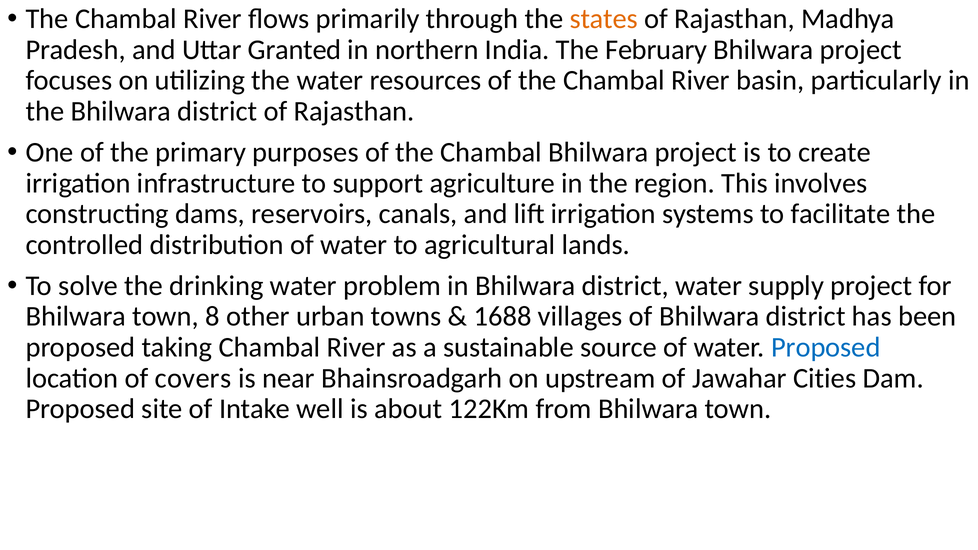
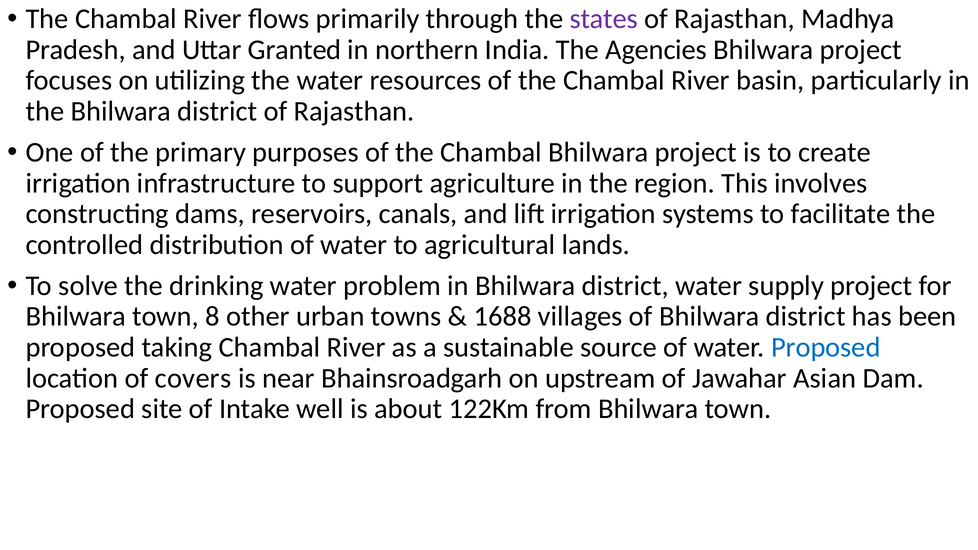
states colour: orange -> purple
February: February -> Agencies
Cities: Cities -> Asian
